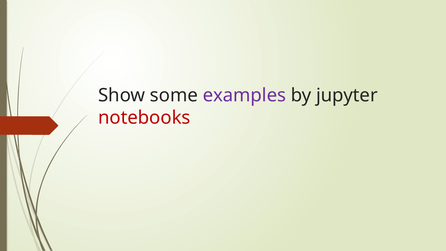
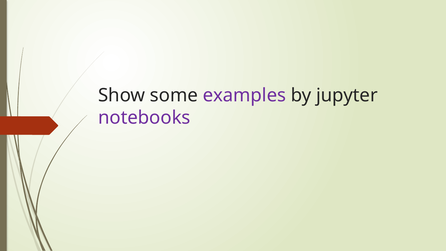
notebooks colour: red -> purple
